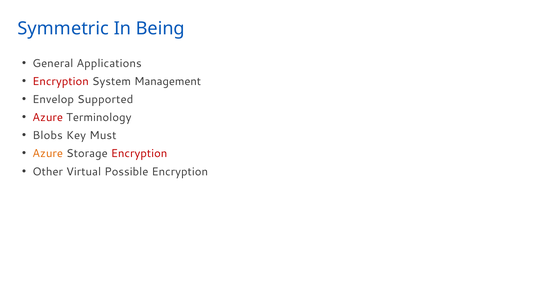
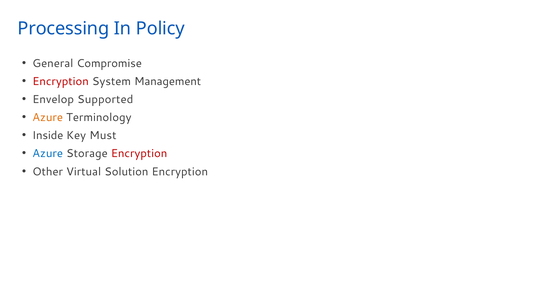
Symmetric: Symmetric -> Processing
Being: Being -> Policy
Applications: Applications -> Compromise
Azure at (48, 118) colour: red -> orange
Blobs: Blobs -> Inside
Azure at (48, 154) colour: orange -> blue
Possible: Possible -> Solution
